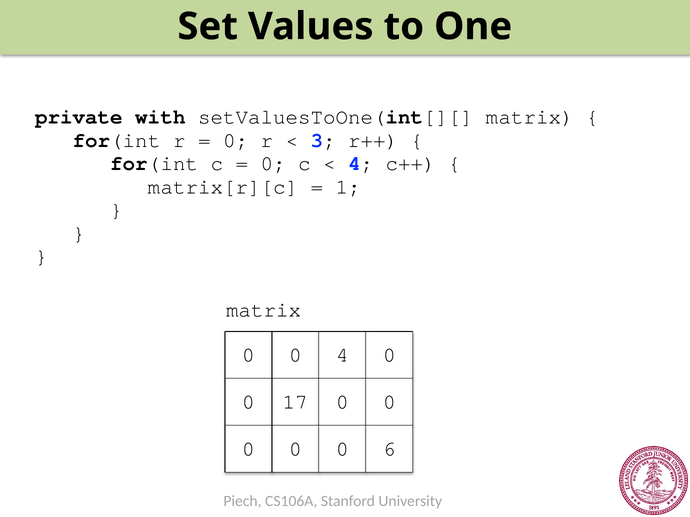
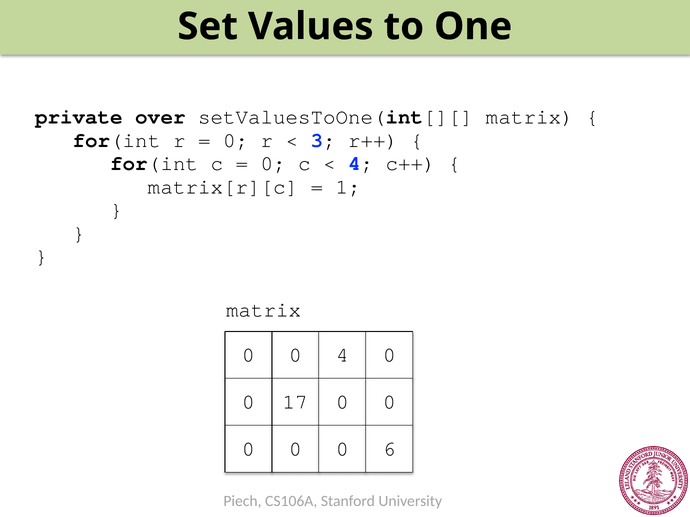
with: with -> over
